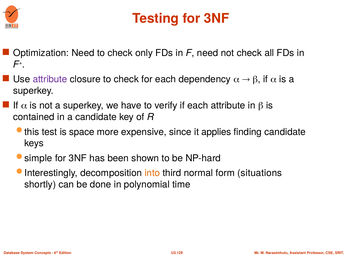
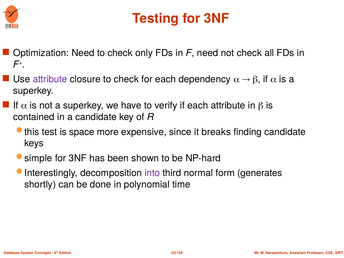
applies: applies -> breaks
into colour: orange -> purple
situations: situations -> generates
